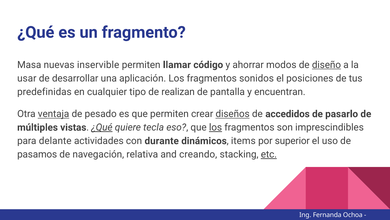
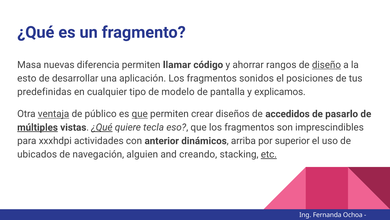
inservible: inservible -> diferencia
modos: modos -> rangos
usar: usar -> esto
realizan: realizan -> modelo
encuentran: encuentran -> explicamos
pesado: pesado -> público
que at (140, 114) underline: none -> present
diseños underline: present -> none
múltiples underline: none -> present
los at (216, 127) underline: present -> none
delante: delante -> xxxhdpi
durante: durante -> anterior
items: items -> arriba
pasamos: pasamos -> ubicados
relativa: relativa -> alguien
